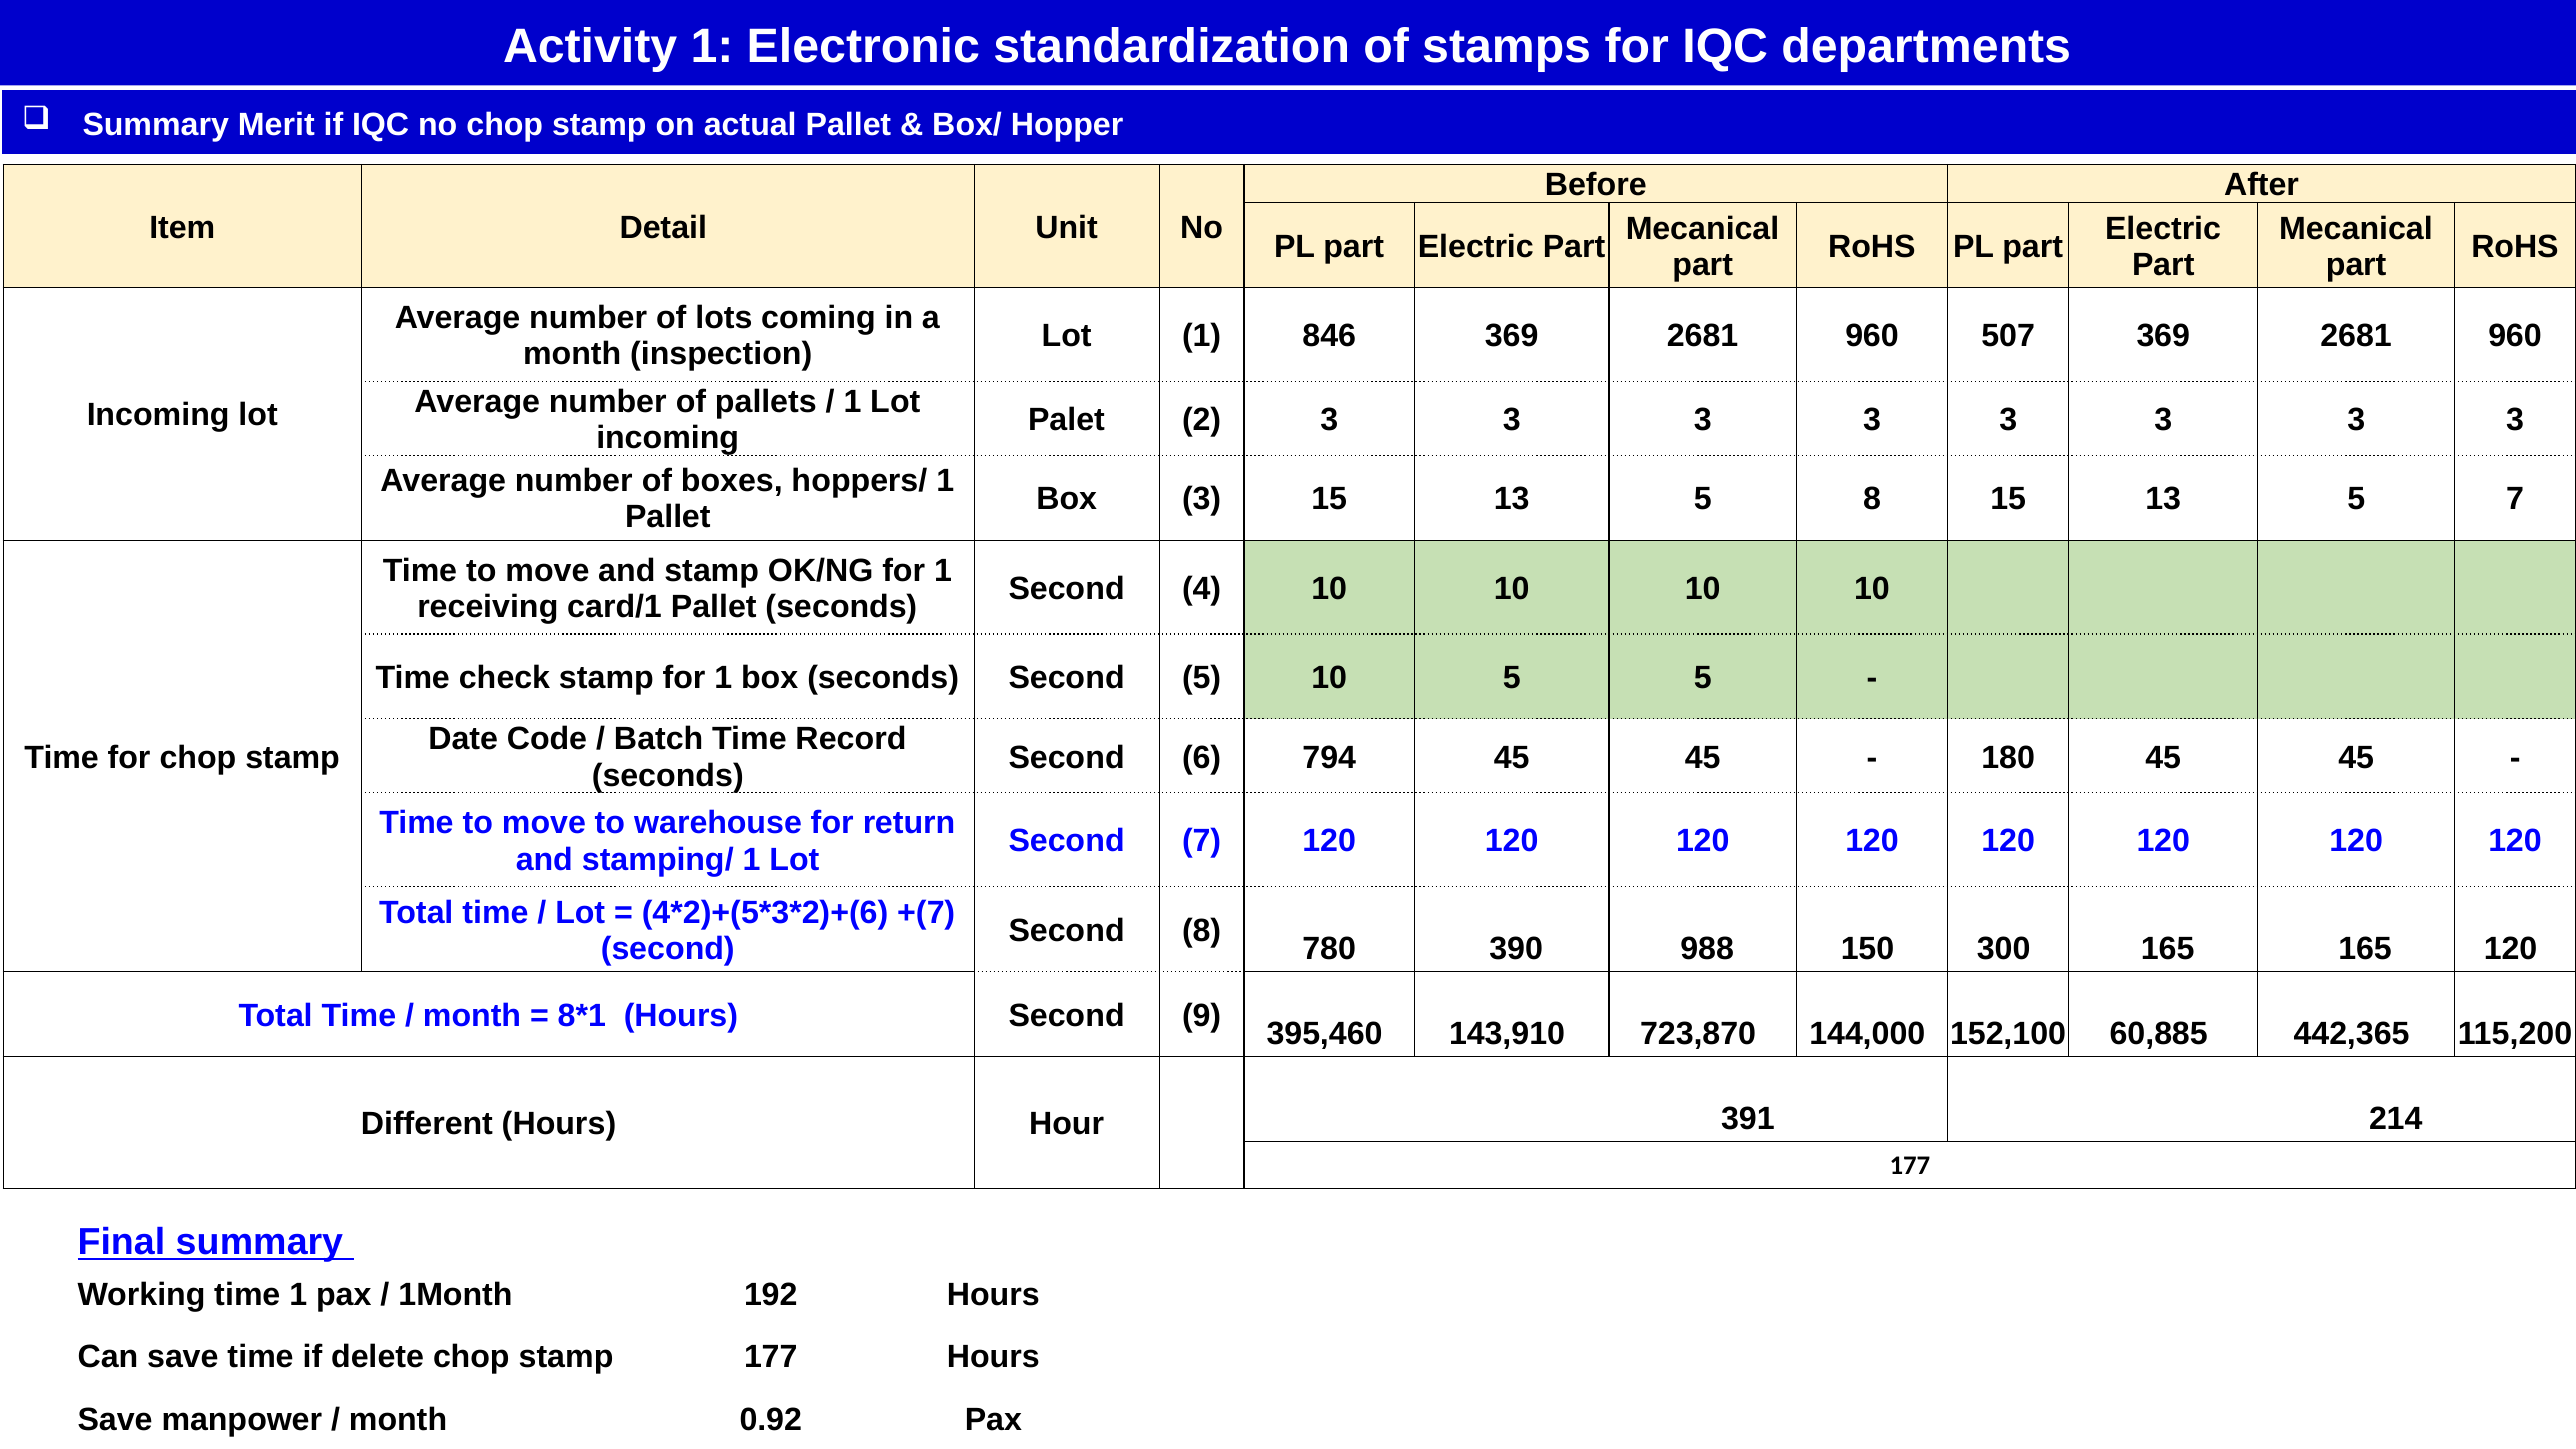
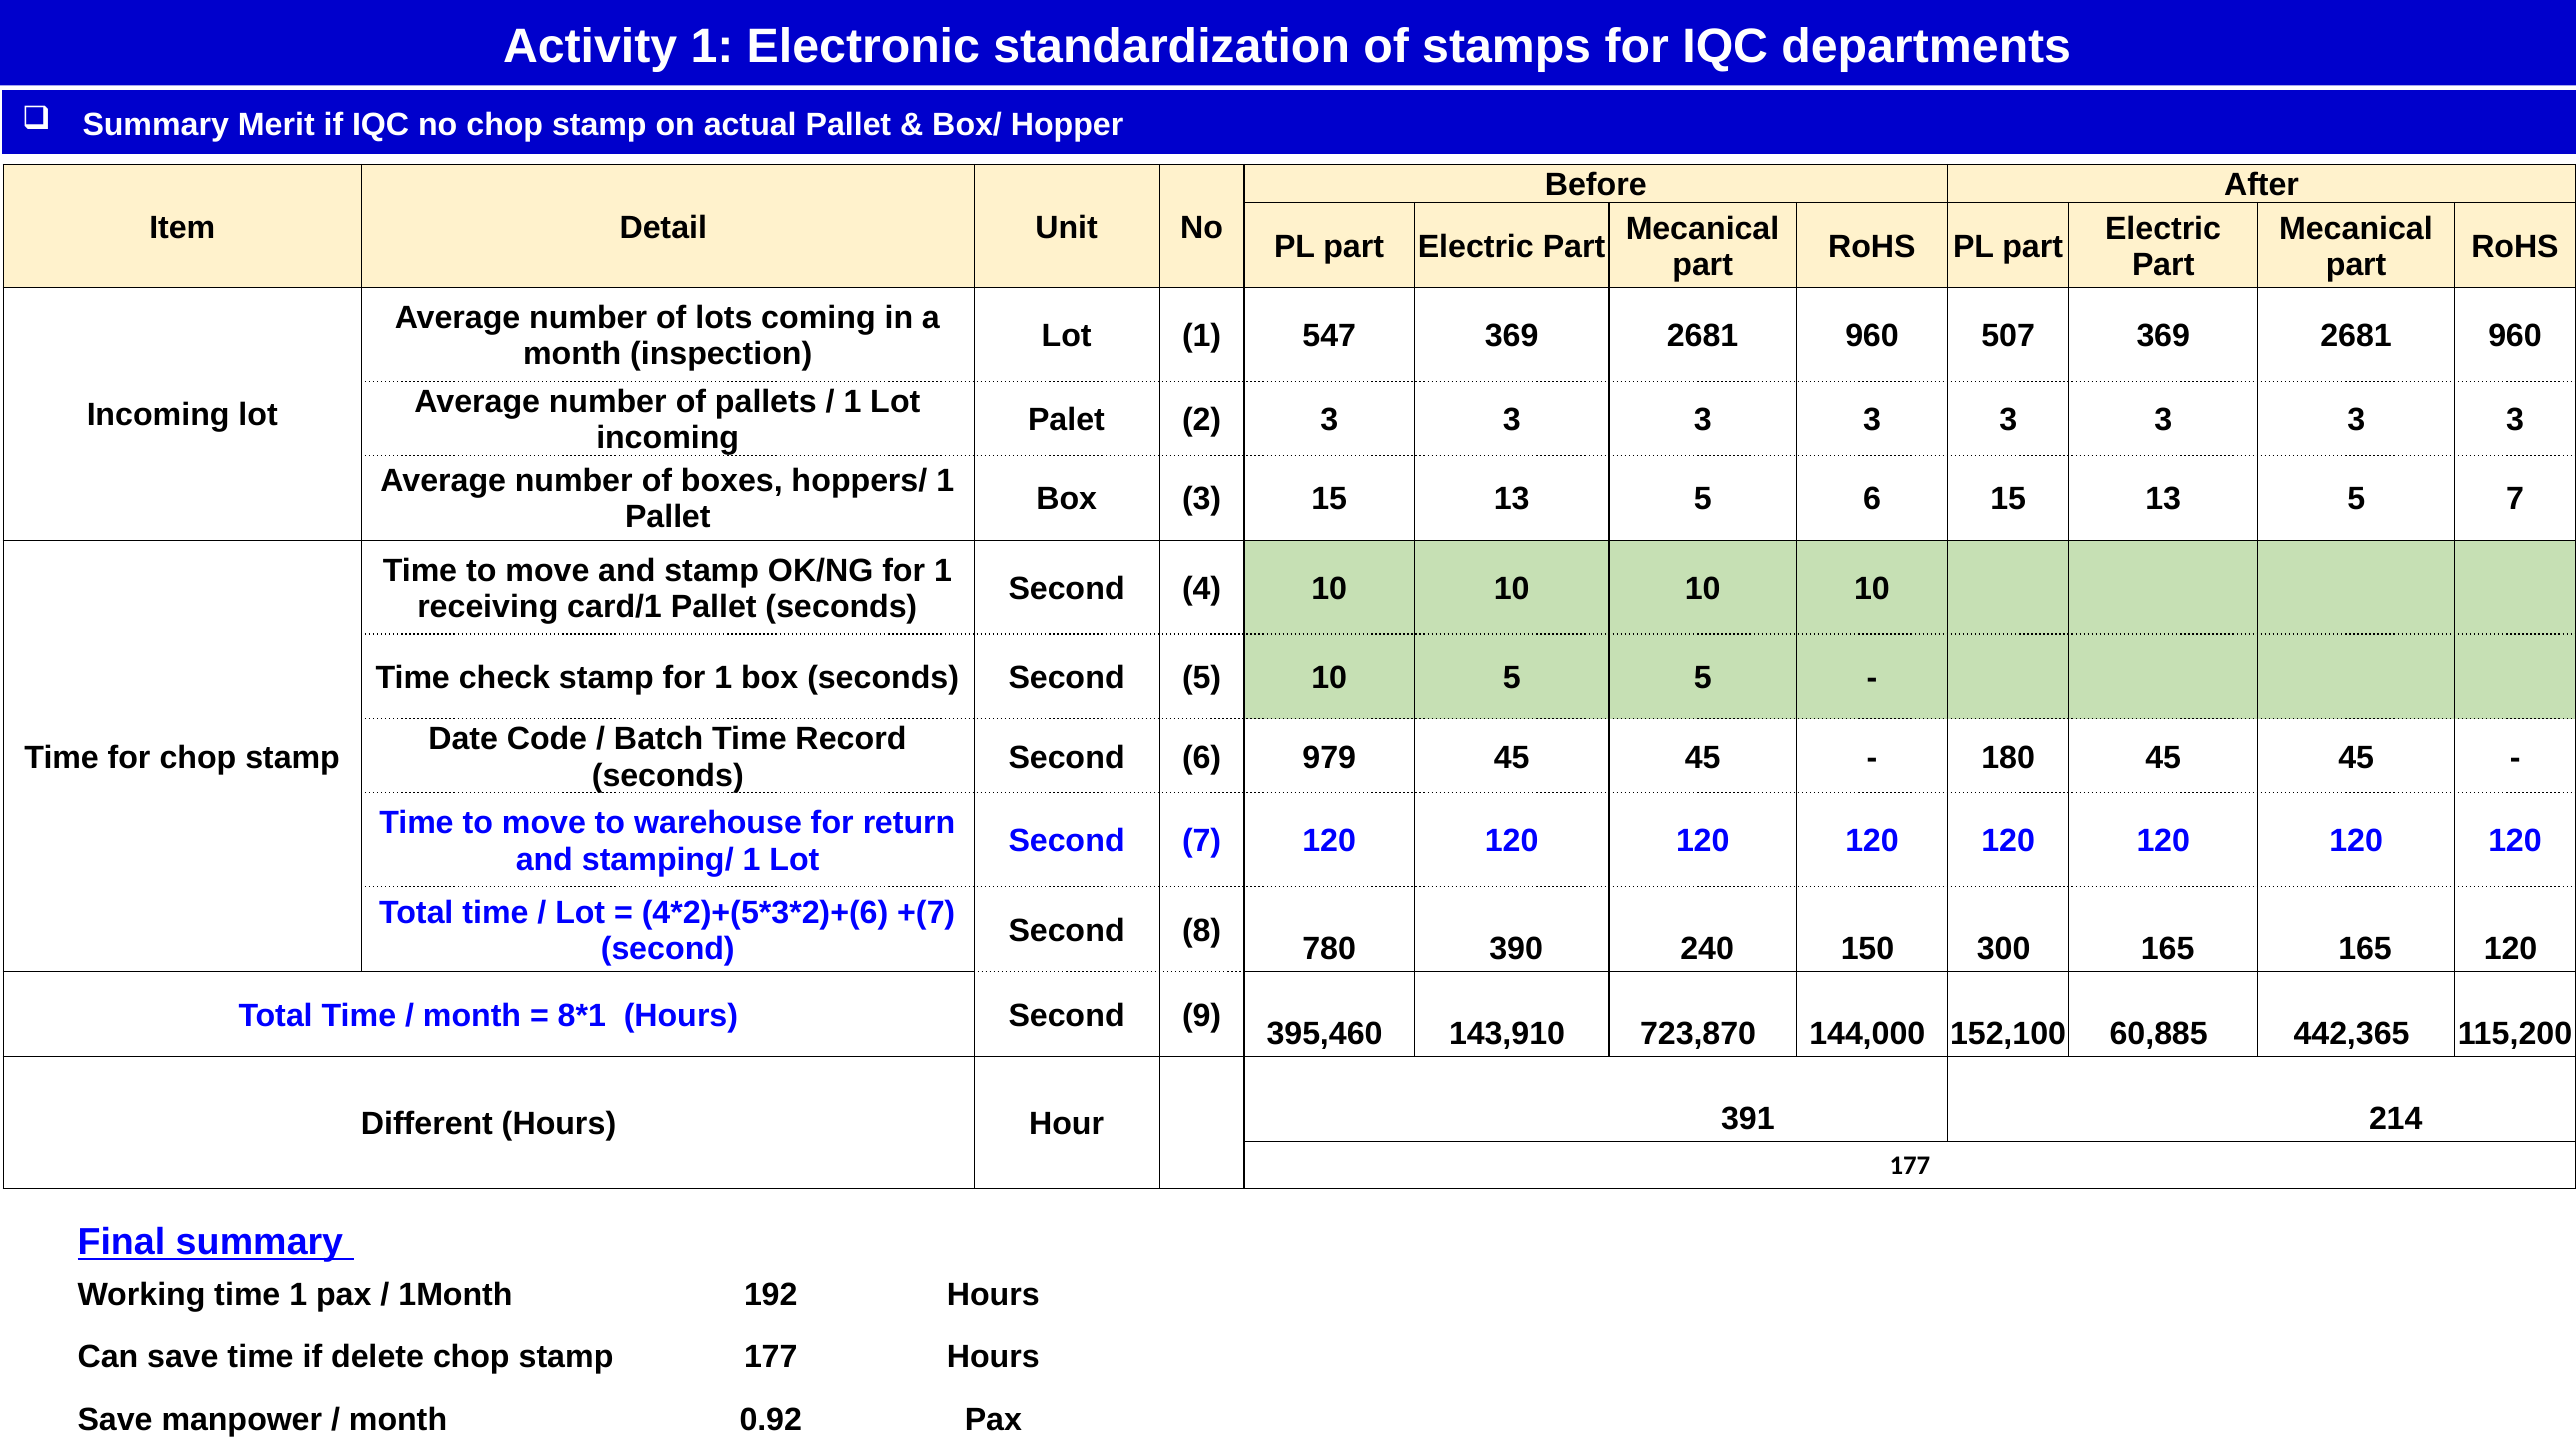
846: 846 -> 547
5 8: 8 -> 6
794: 794 -> 979
988: 988 -> 240
